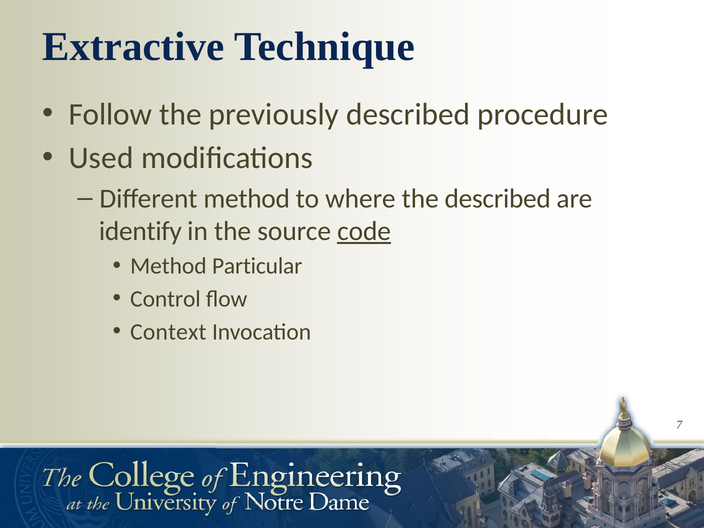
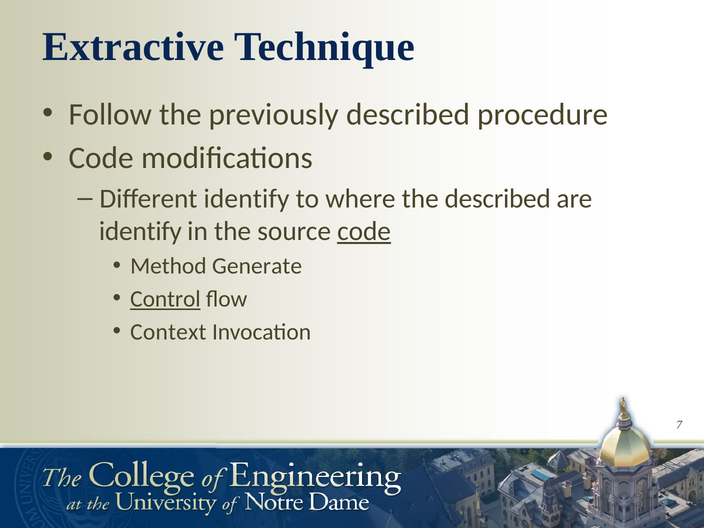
Used at (101, 158): Used -> Code
Different method: method -> identify
Particular: Particular -> Generate
Control underline: none -> present
